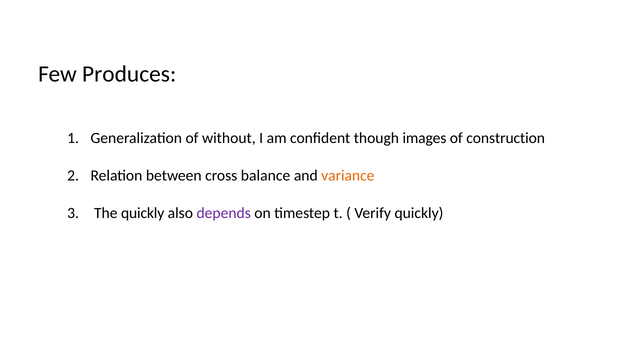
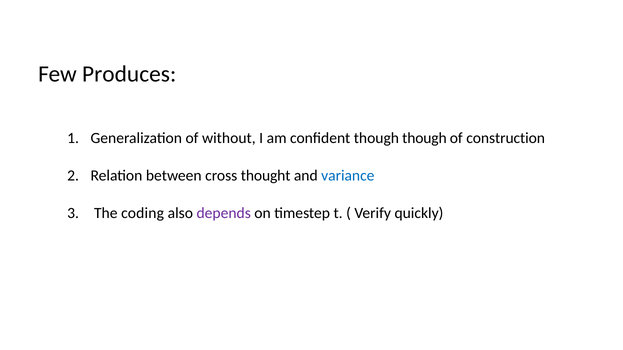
though images: images -> though
balance: balance -> thought
variance colour: orange -> blue
The quickly: quickly -> coding
